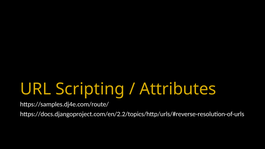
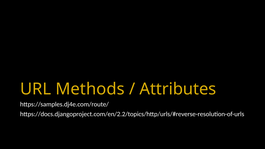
Scripting: Scripting -> Methods
